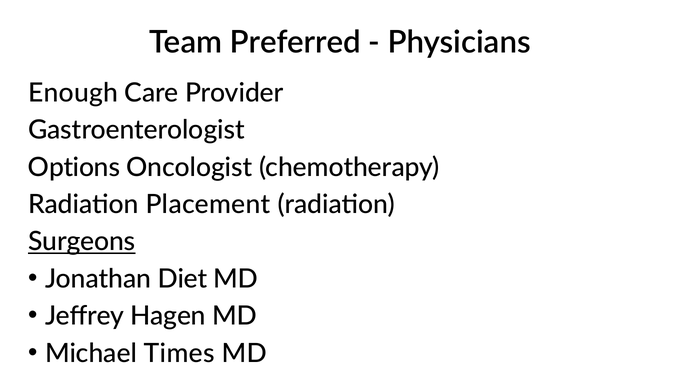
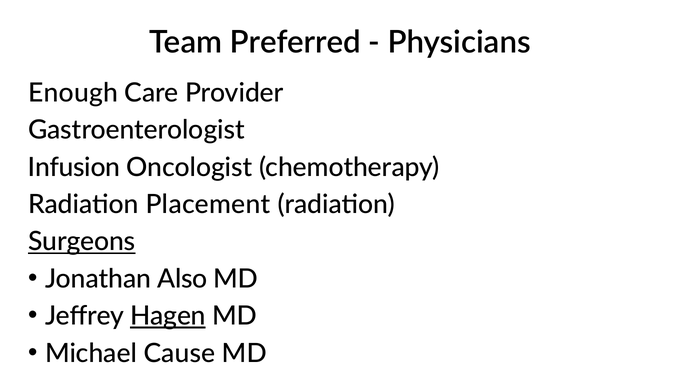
Options: Options -> Infusion
Diet: Diet -> Also
Hagen underline: none -> present
Times: Times -> Cause
